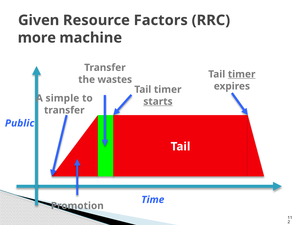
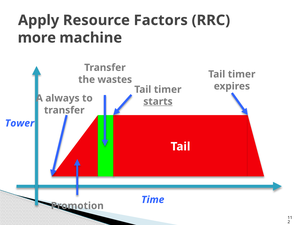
Given: Given -> Apply
timer at (242, 74) underline: present -> none
simple: simple -> always
Public: Public -> Tower
